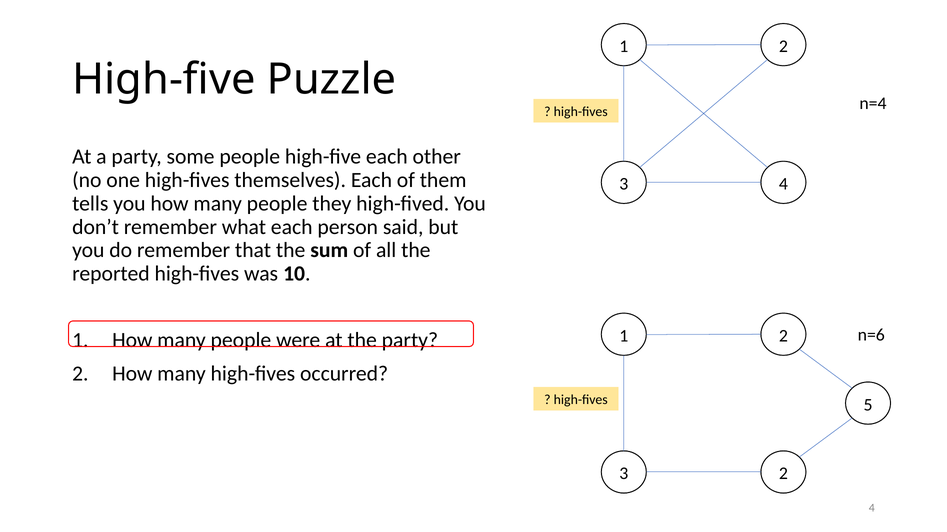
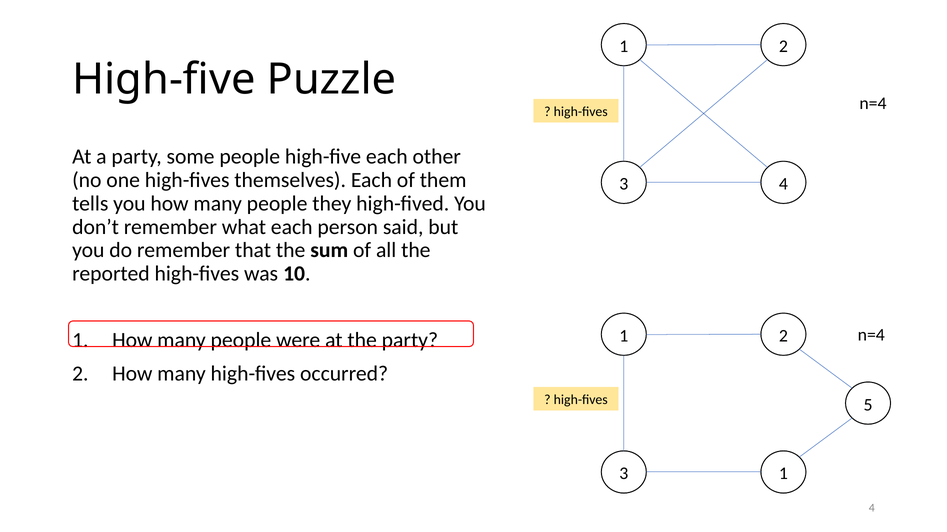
n=6 at (871, 335): n=6 -> n=4
3 2: 2 -> 1
